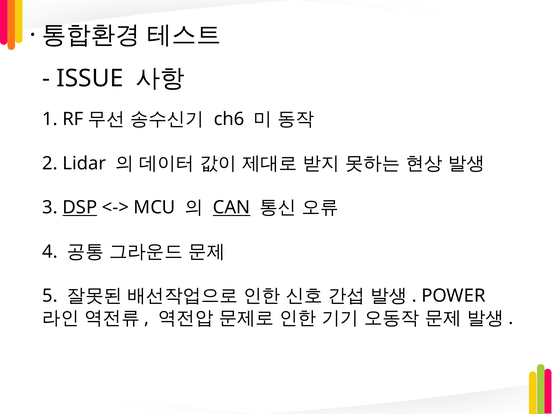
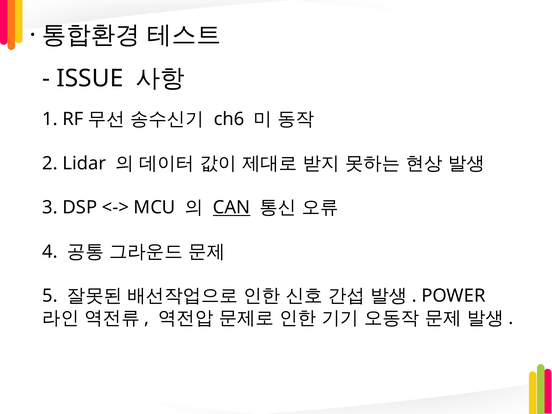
DSP underline: present -> none
